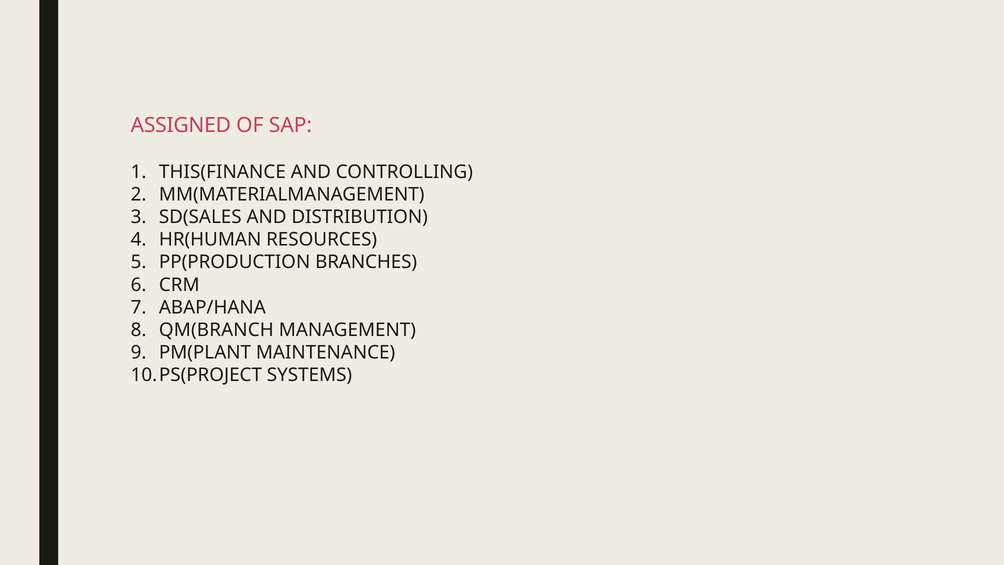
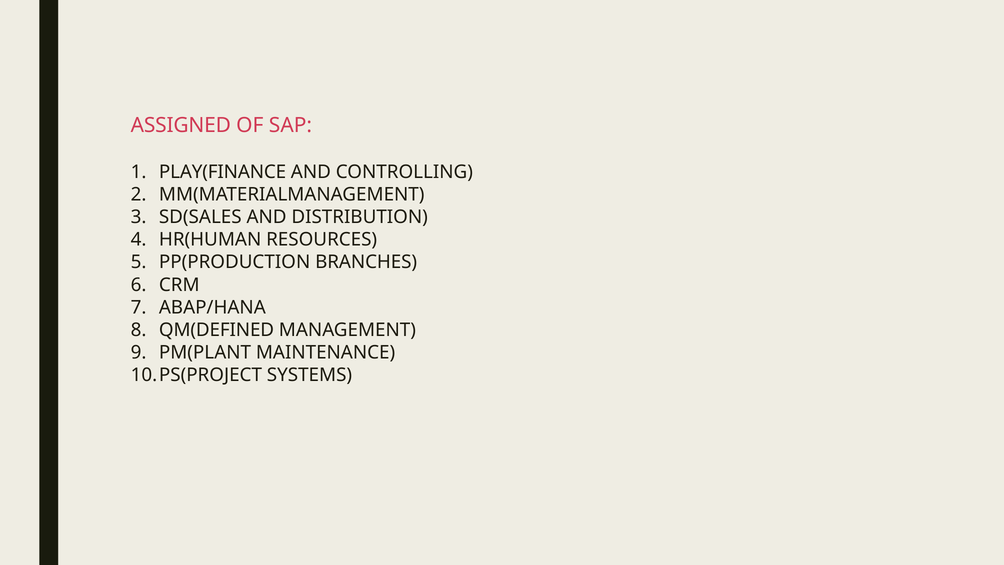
THIS(FINANCE: THIS(FINANCE -> PLAY(FINANCE
QM(BRANCH: QM(BRANCH -> QM(DEFINED
